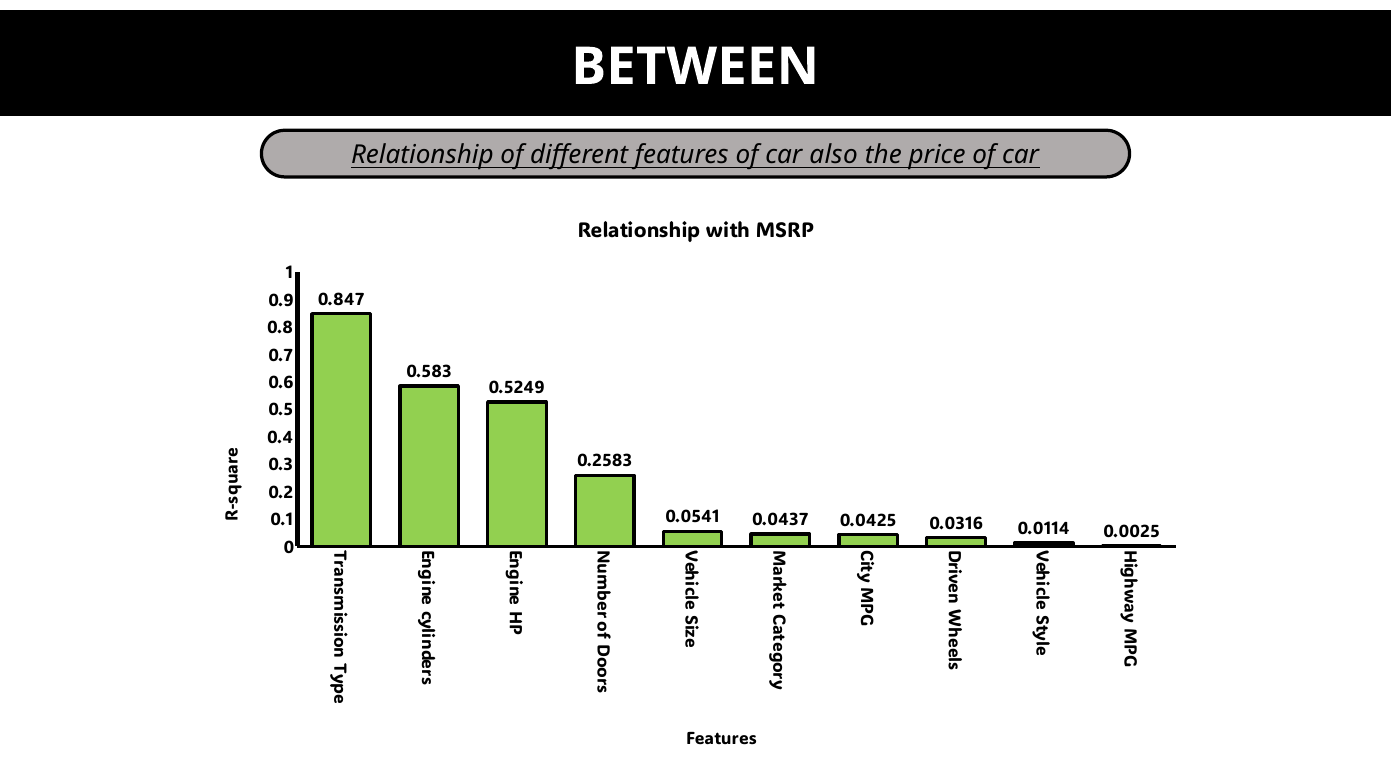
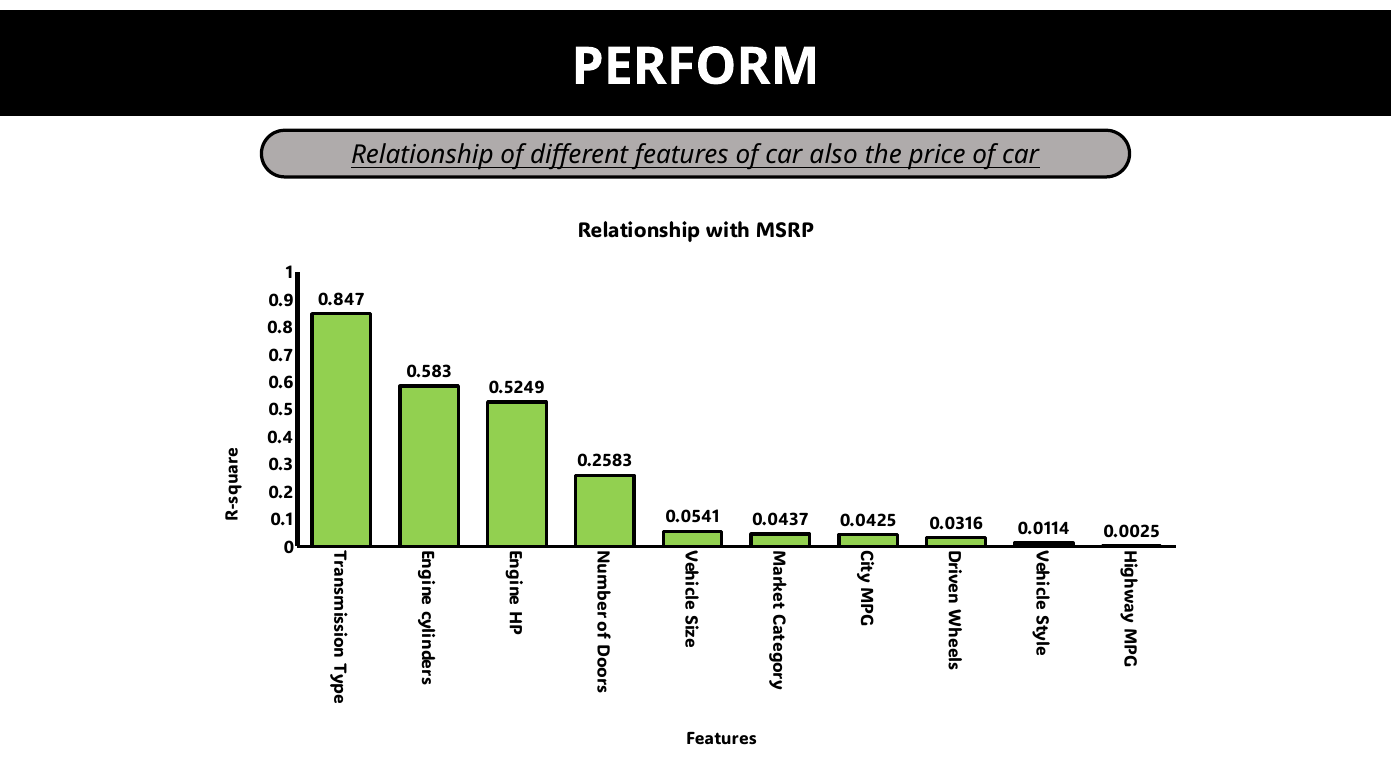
BETWEEN: BETWEEN -> PERFORM
